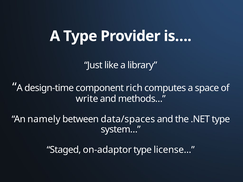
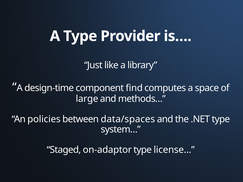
rich: rich -> find
write: write -> large
namely: namely -> policies
